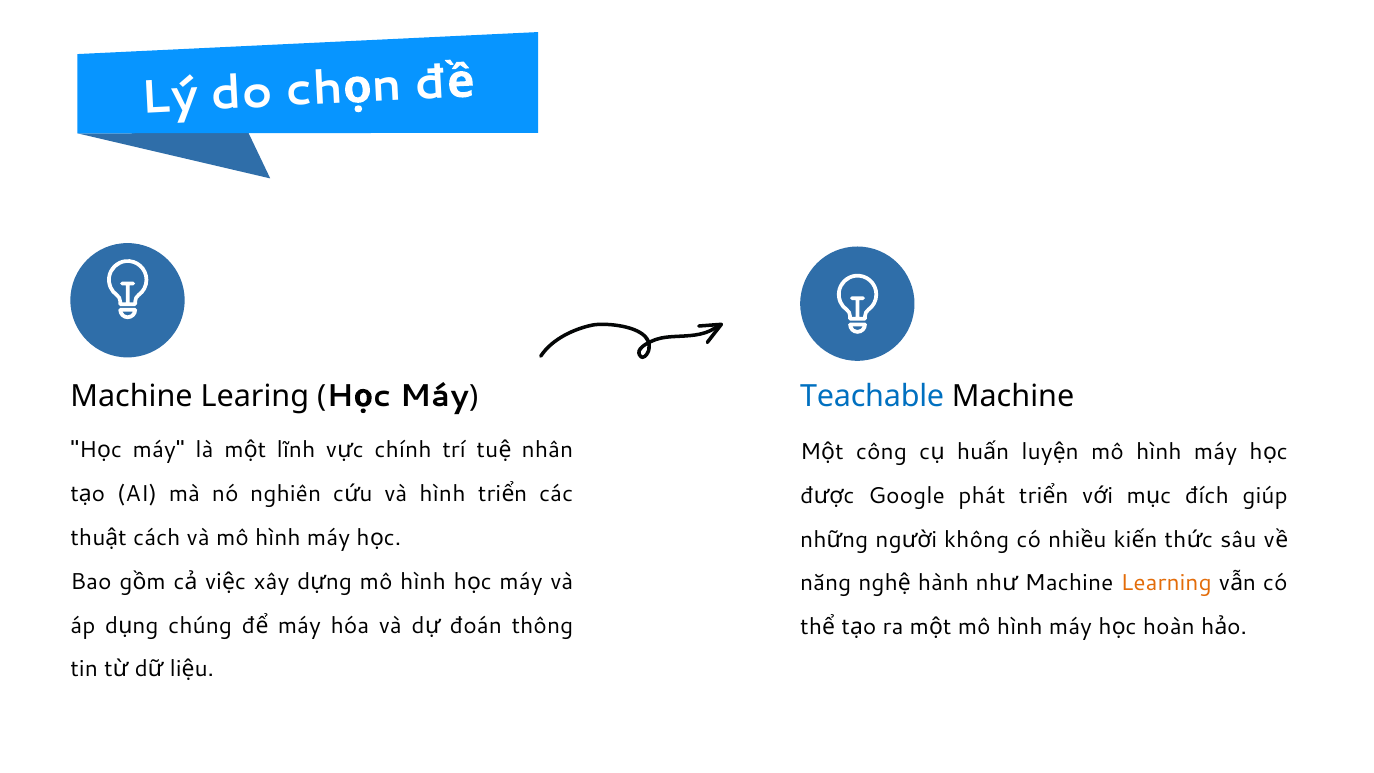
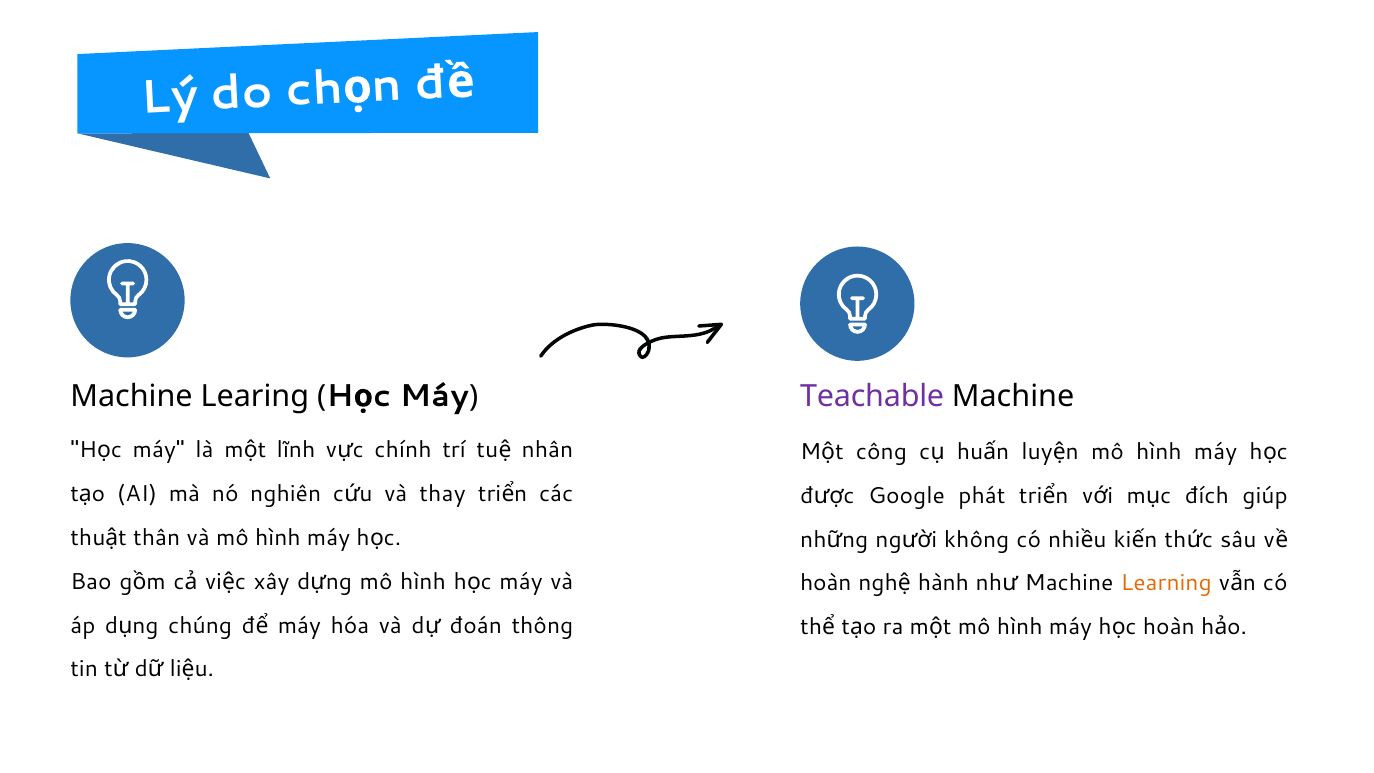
Teachable colour: blue -> purple
và hình: hình -> thay
cách: cách -> thân
năng at (826, 583): năng -> hoàn
